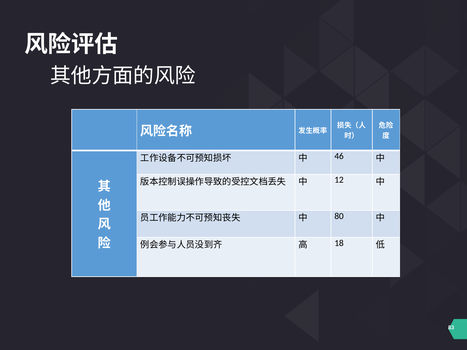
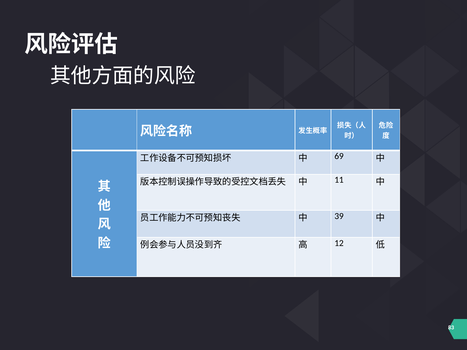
46: 46 -> 69
12: 12 -> 11
80: 80 -> 39
18: 18 -> 12
